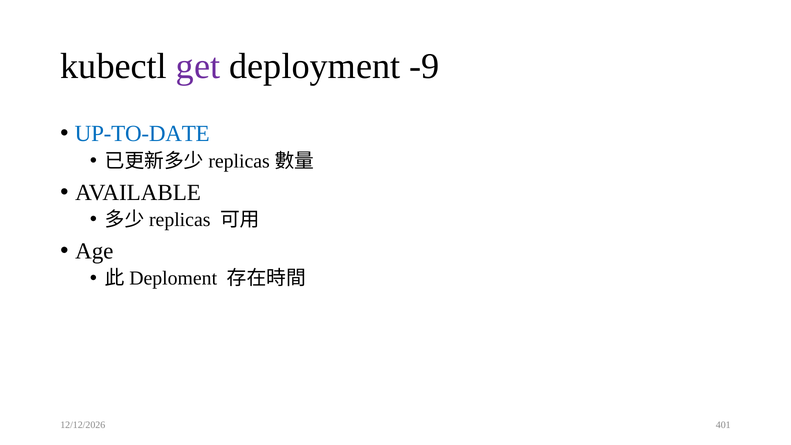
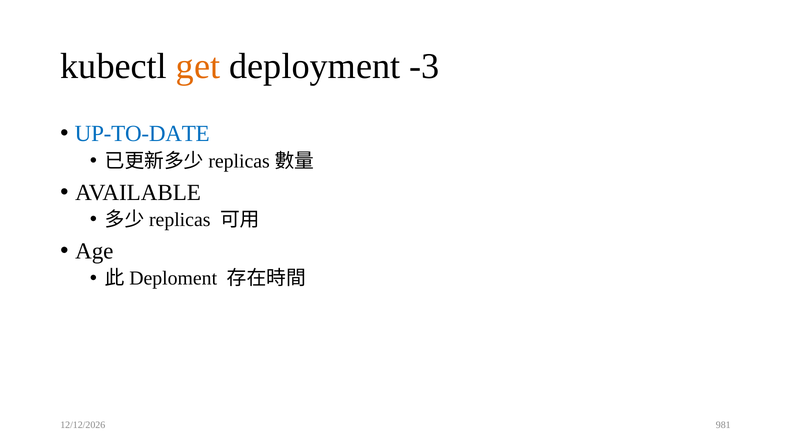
get colour: purple -> orange
-9: -9 -> -3
401: 401 -> 981
